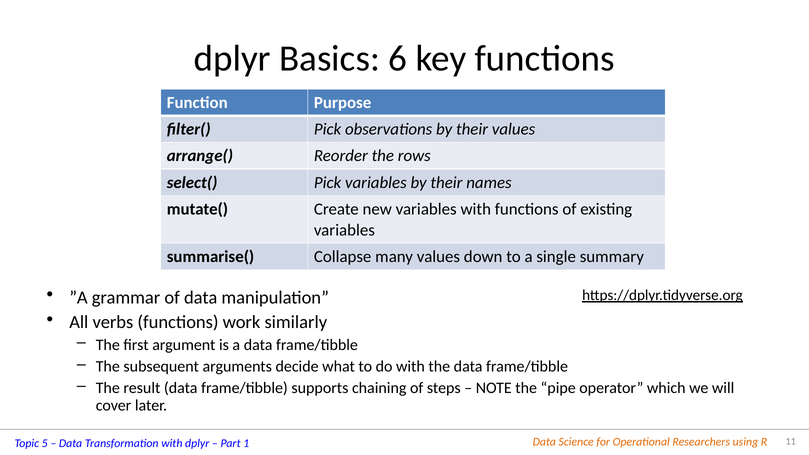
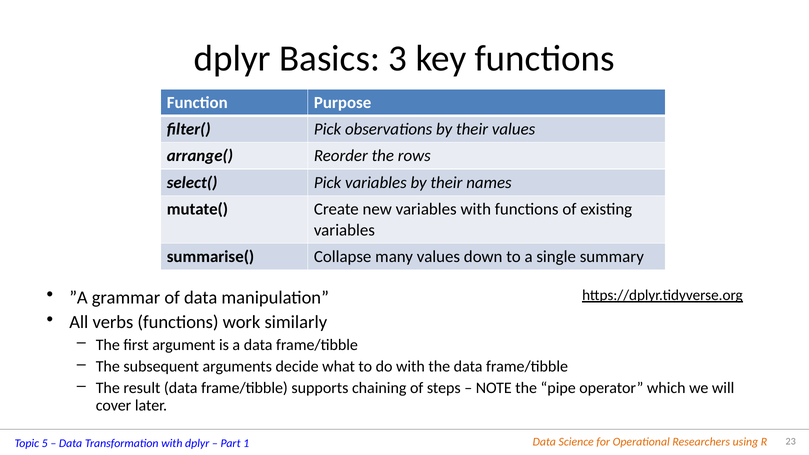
6: 6 -> 3
11: 11 -> 23
